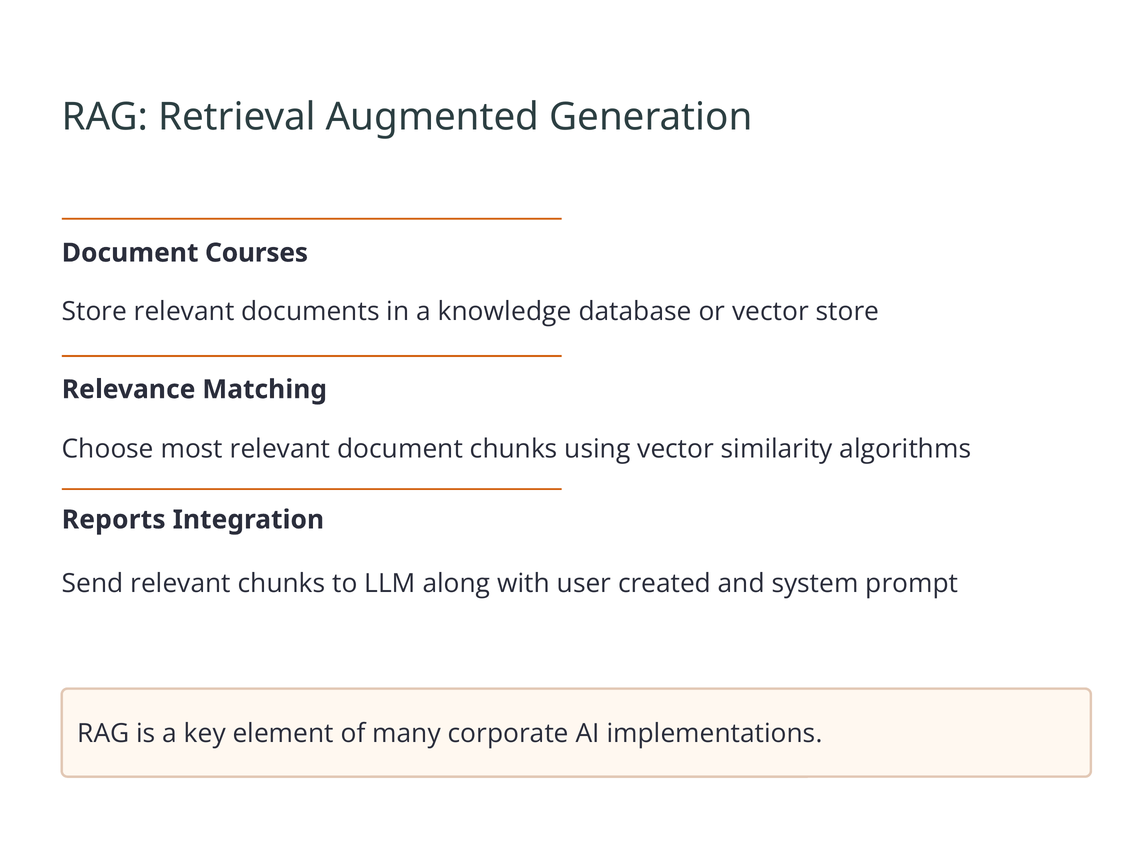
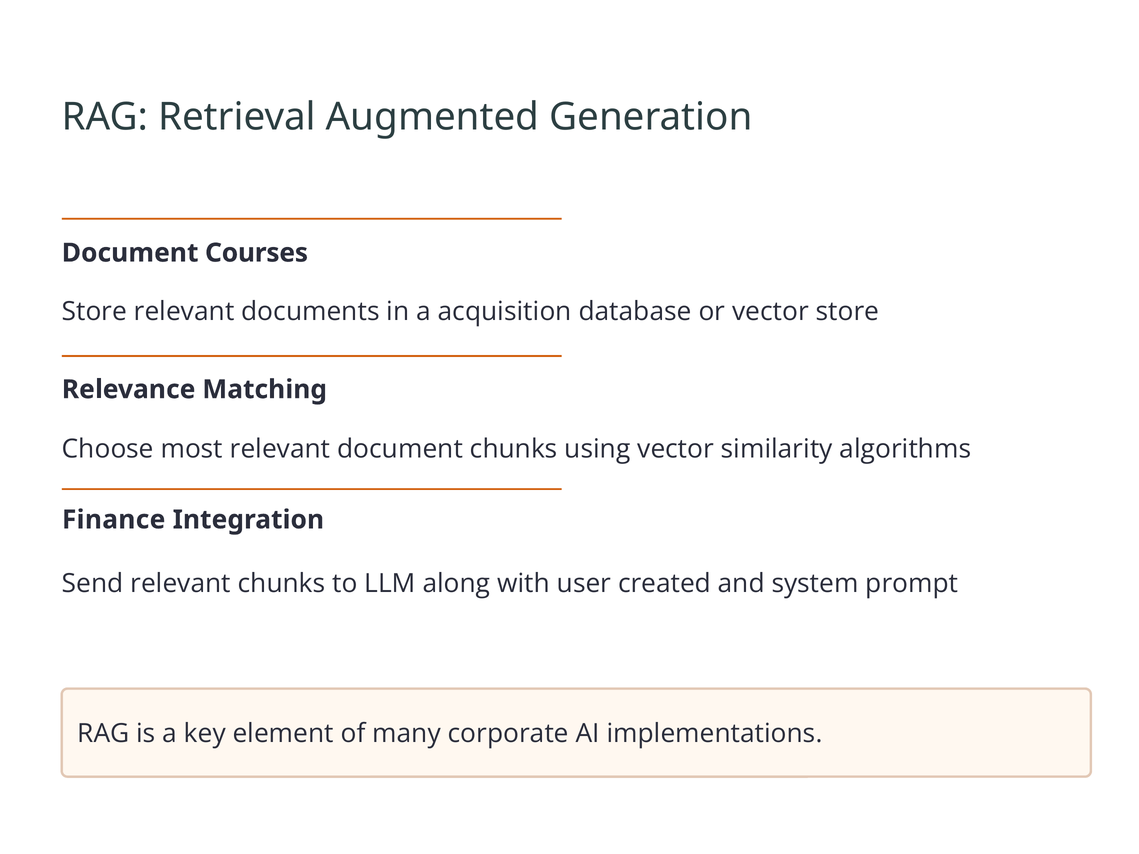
knowledge: knowledge -> acquisition
Reports: Reports -> Finance
